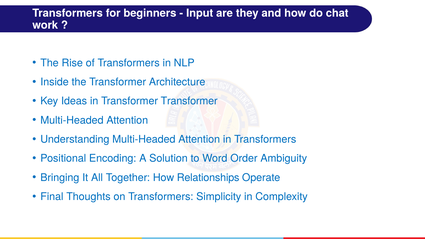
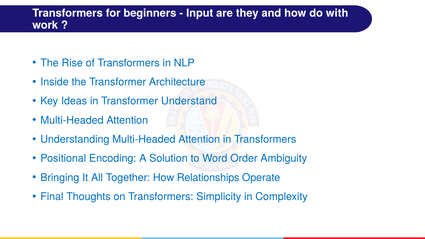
chat: chat -> with
Transformer Transformer: Transformer -> Understand
